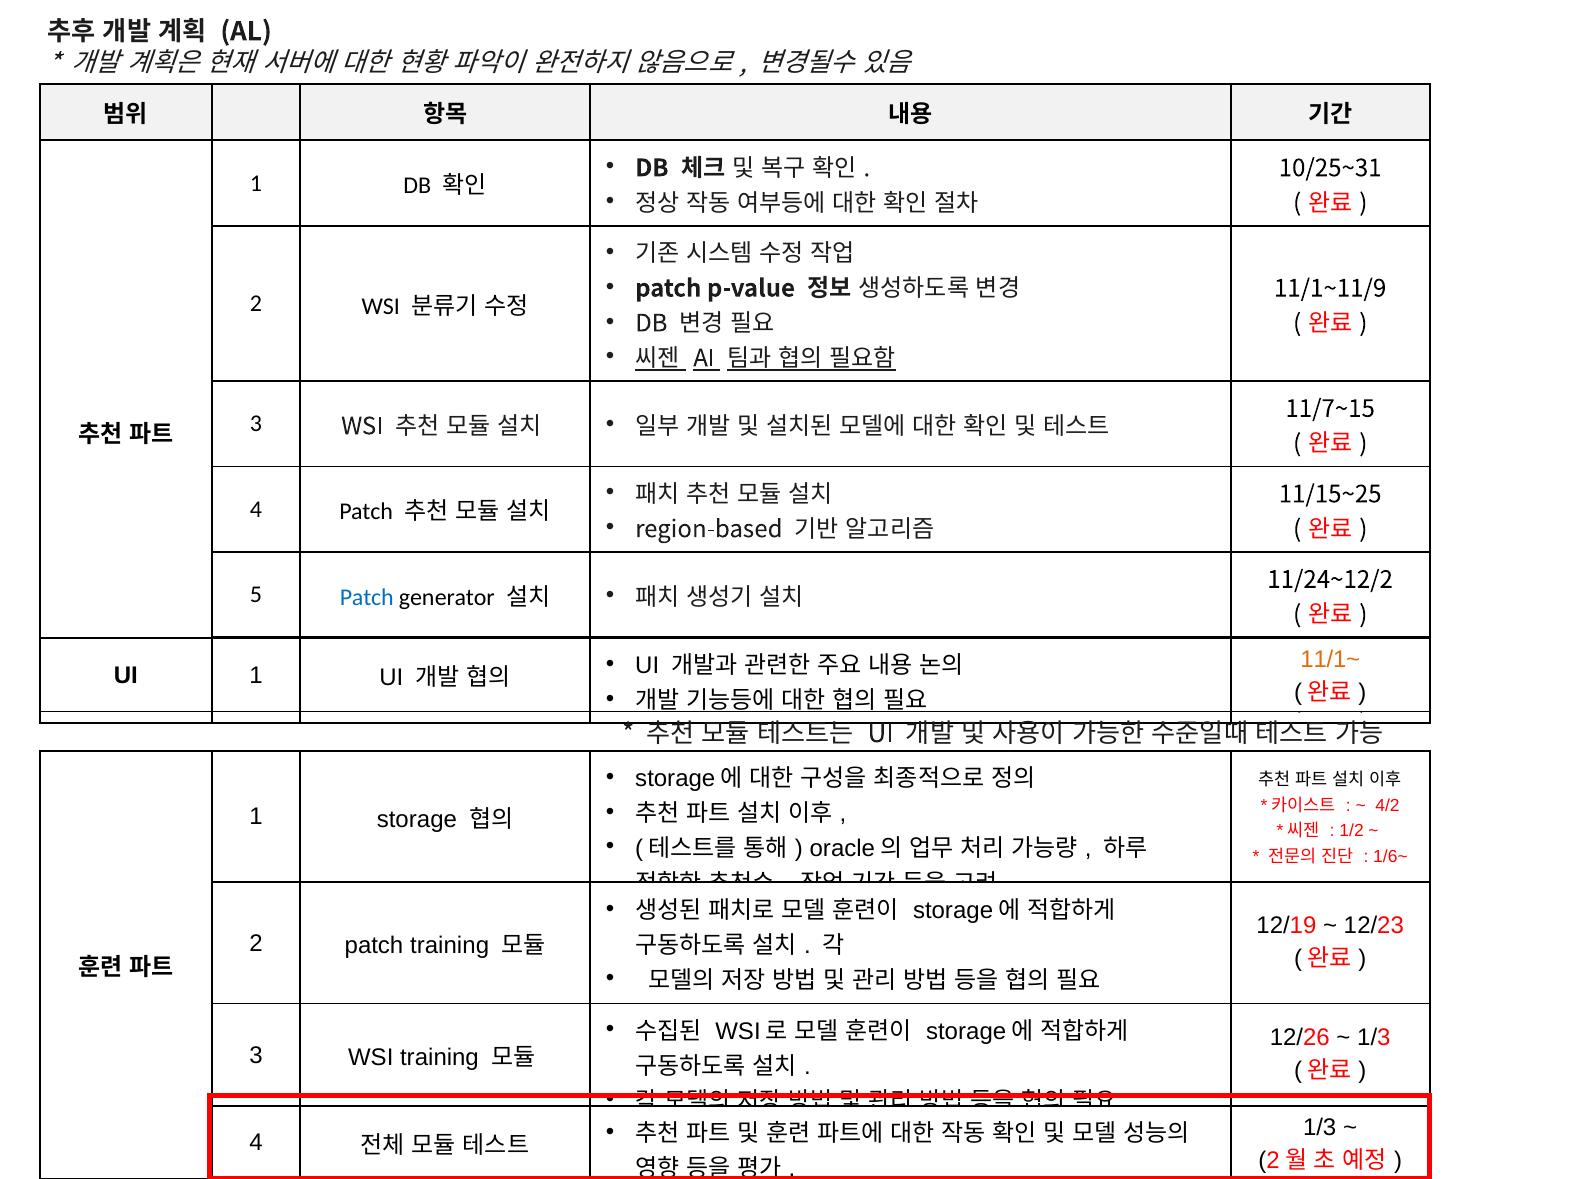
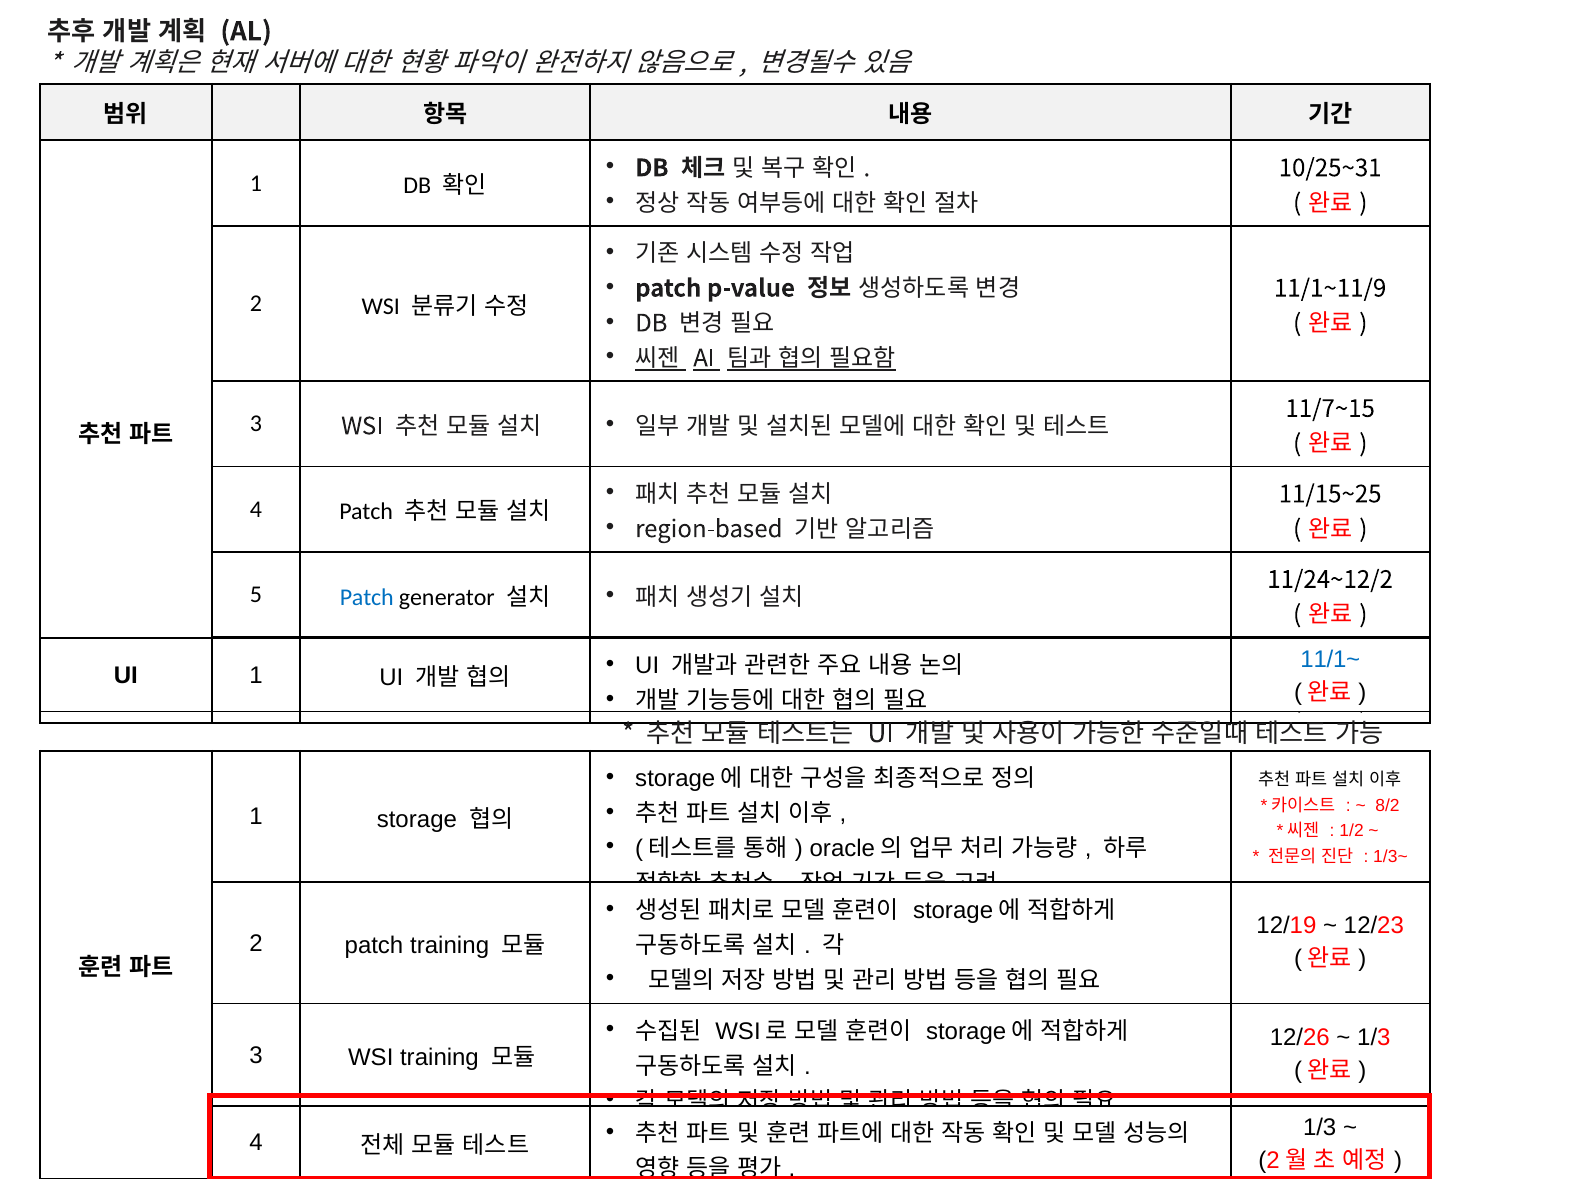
11/1~ colour: orange -> blue
4/2: 4/2 -> 8/2
1/6~: 1/6~ -> 1/3~
